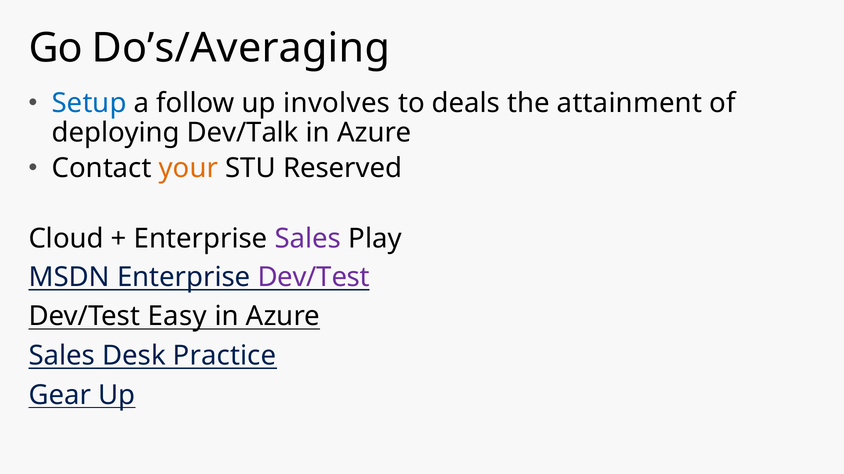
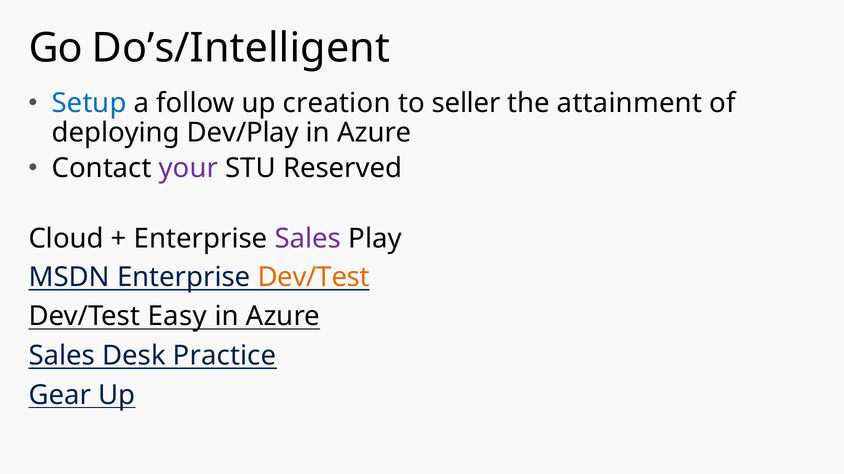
Do’s/Averaging: Do’s/Averaging -> Do’s/Intelligent
involves: involves -> creation
deals: deals -> seller
Dev/Talk: Dev/Talk -> Dev/Play
your colour: orange -> purple
Dev/Test at (314, 278) colour: purple -> orange
